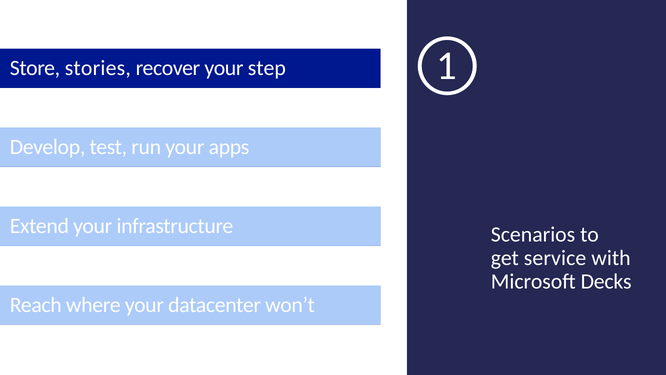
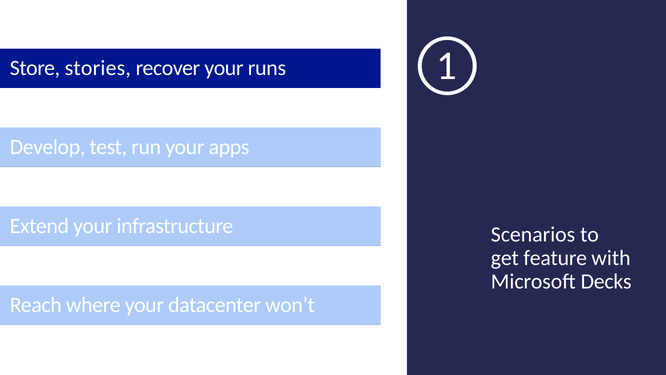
step: step -> runs
service: service -> feature
